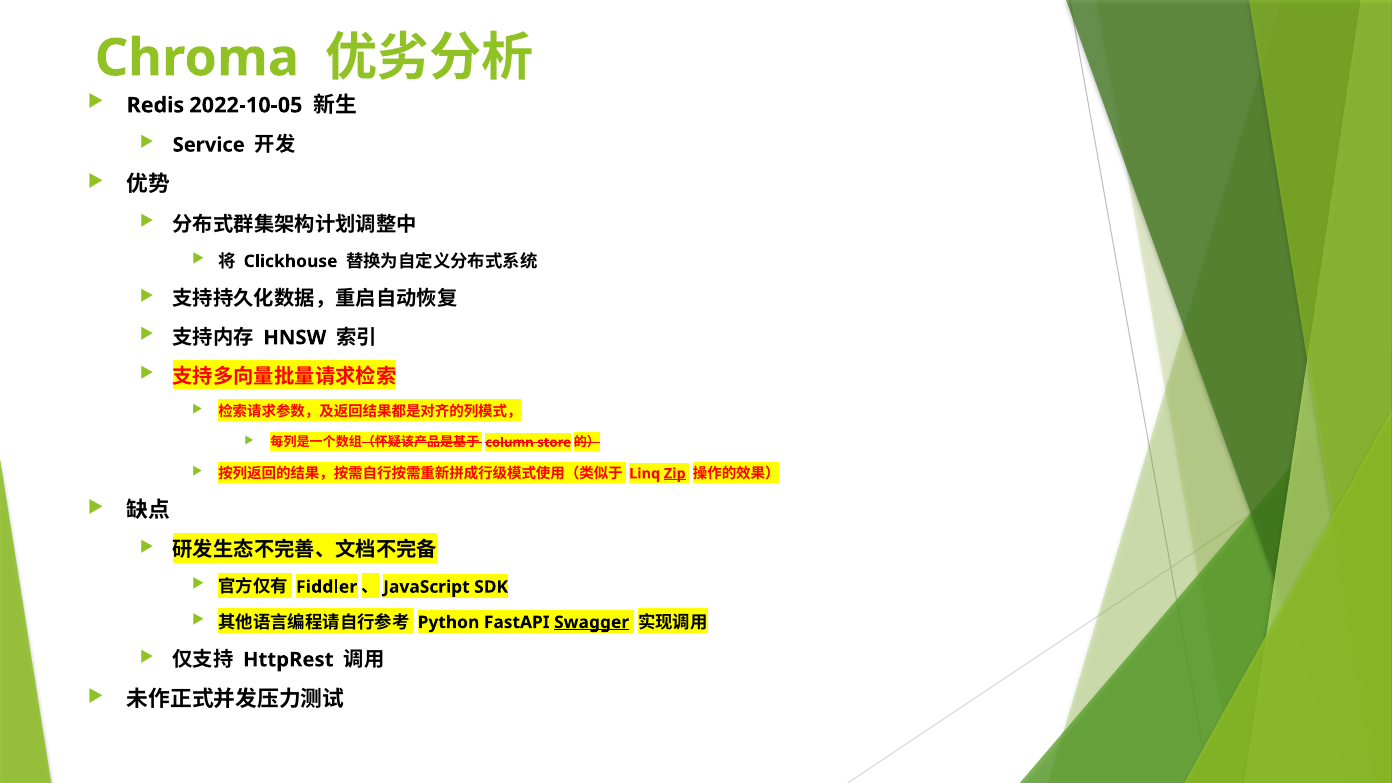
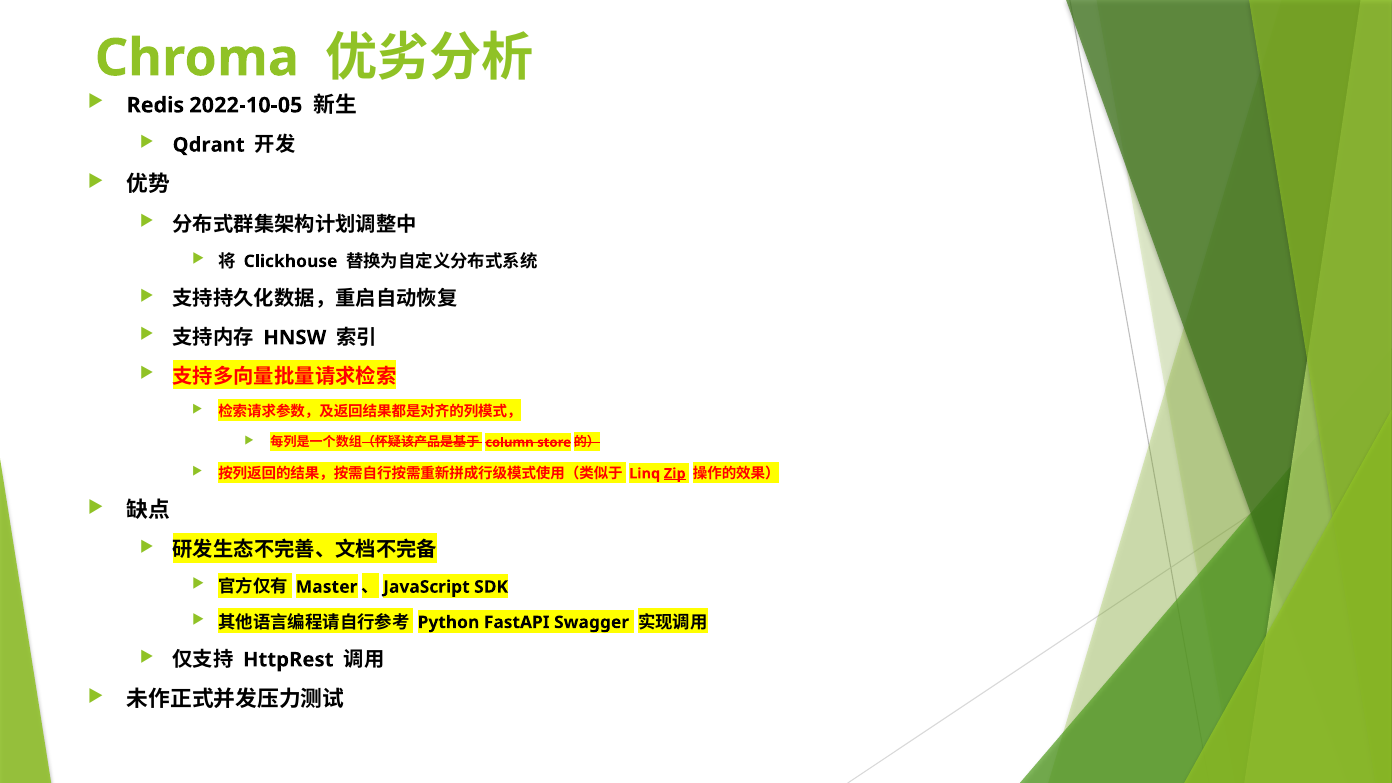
Service: Service -> Qdrant
Fiddler: Fiddler -> Master
Swagger underline: present -> none
